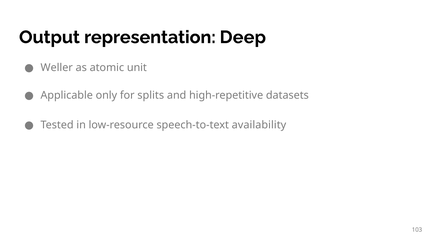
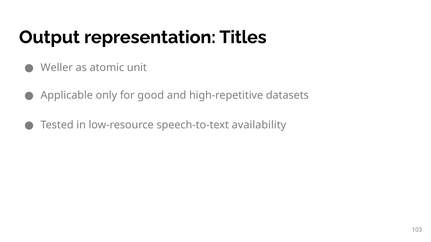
Deep: Deep -> Titles
splits: splits -> good
